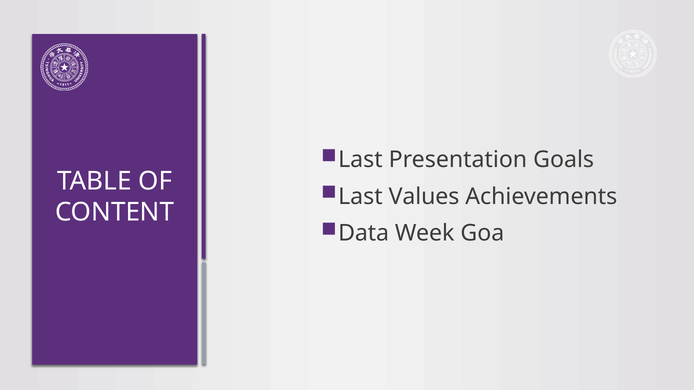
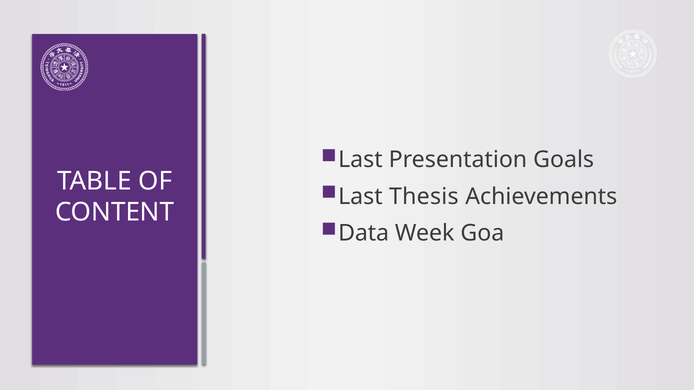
Values: Values -> Thesis
